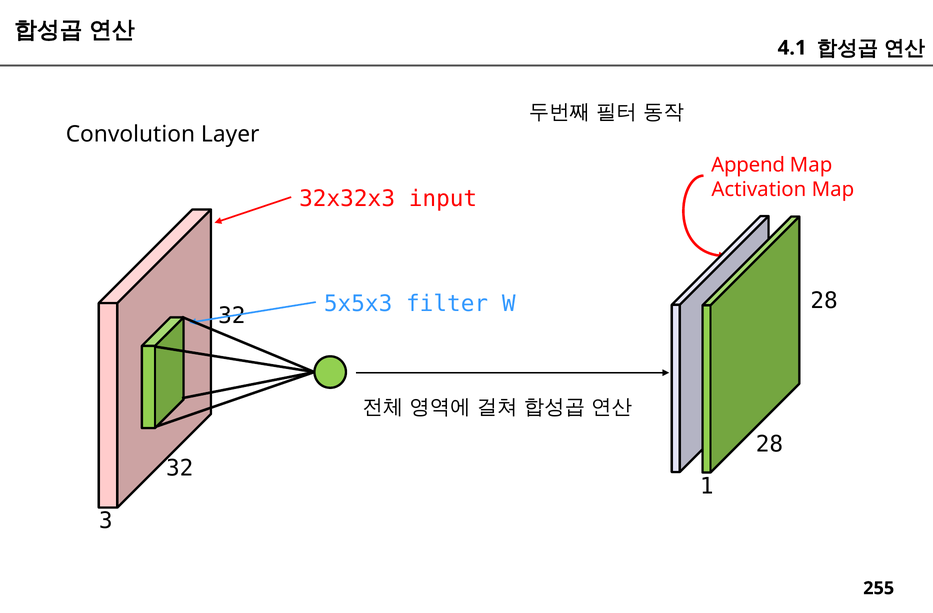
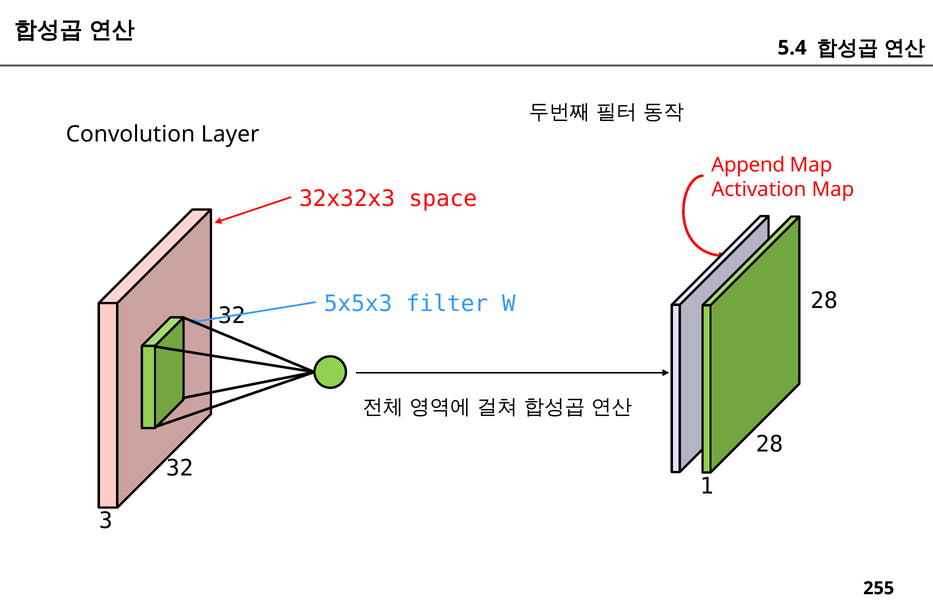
4.1: 4.1 -> 5.4
input: input -> space
